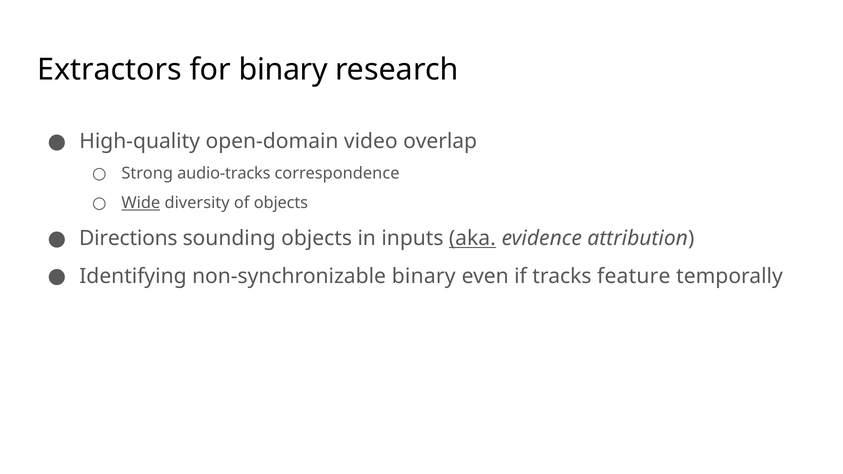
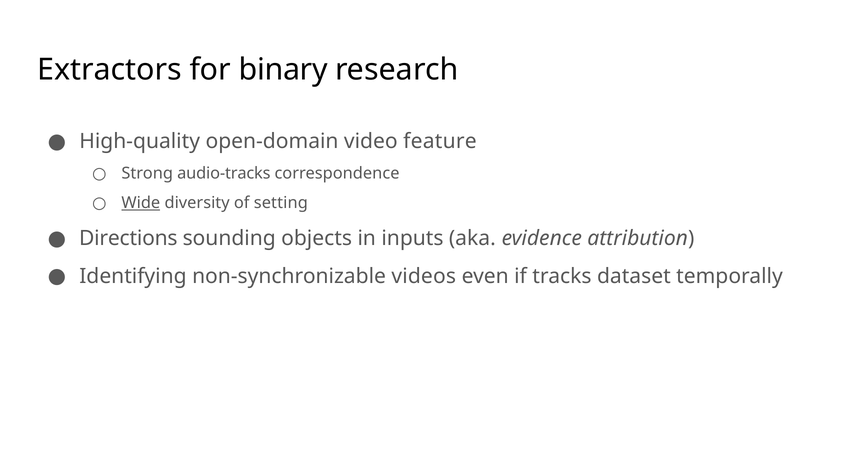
overlap: overlap -> feature
of objects: objects -> setting
aka underline: present -> none
non-synchronizable binary: binary -> videos
feature: feature -> dataset
